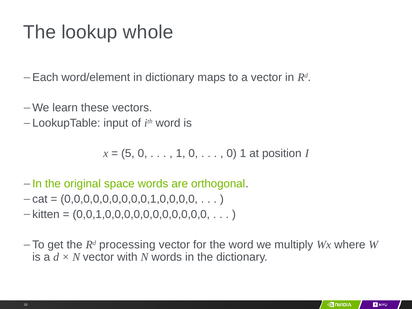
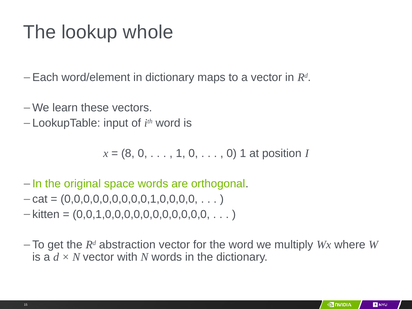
5: 5 -> 8
processing: processing -> abstraction
